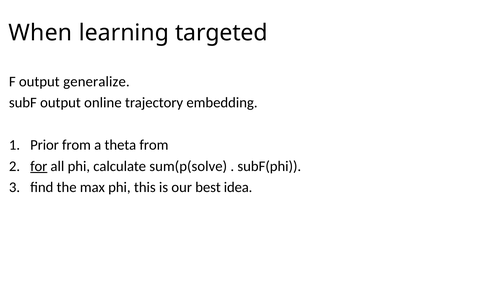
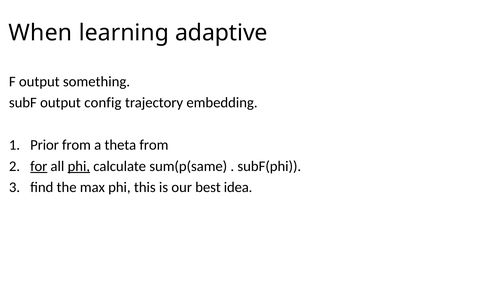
targeted: targeted -> adaptive
generalize: generalize -> something
online: online -> config
phi at (79, 166) underline: none -> present
sum(p(solve: sum(p(solve -> sum(p(same
